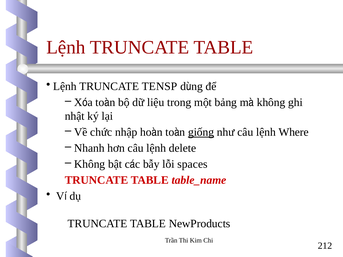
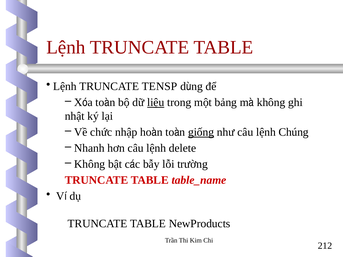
liệu underline: none -> present
Where: Where -> Chúng
spaces: spaces -> trường
